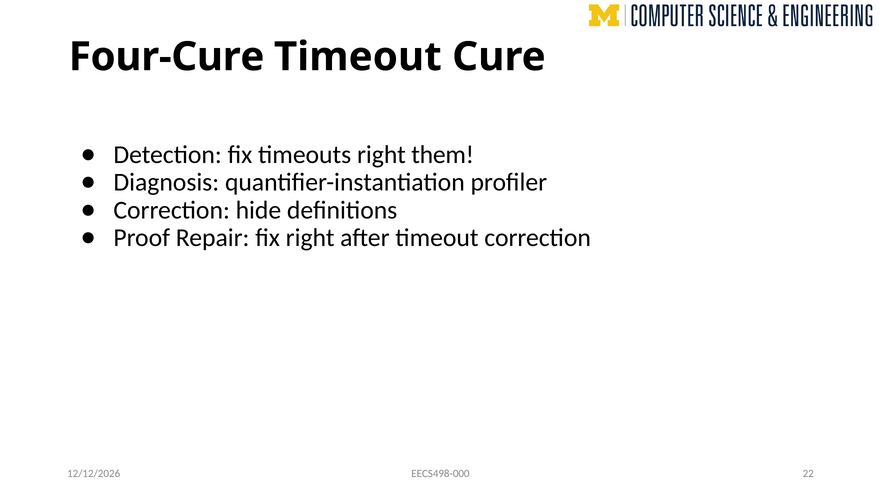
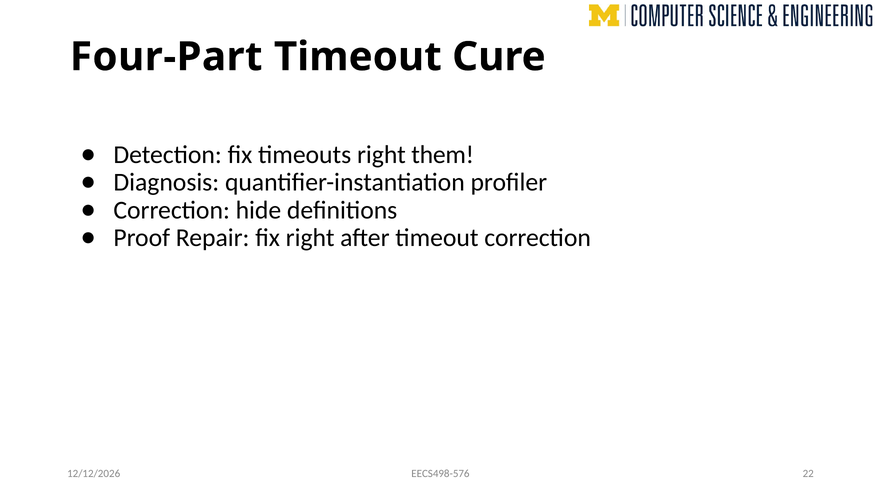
Four-Cure: Four-Cure -> Four-Part
EECS498-000: EECS498-000 -> EECS498-576
